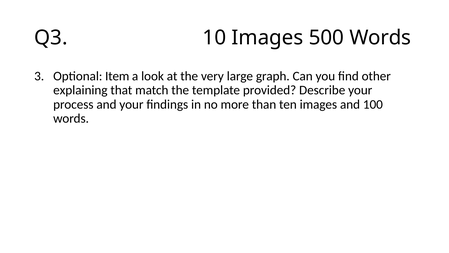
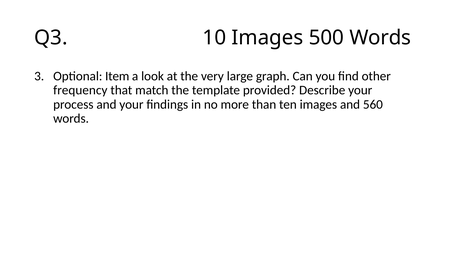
explaining: explaining -> frequency
100: 100 -> 560
